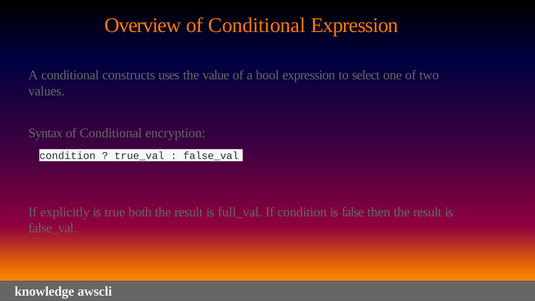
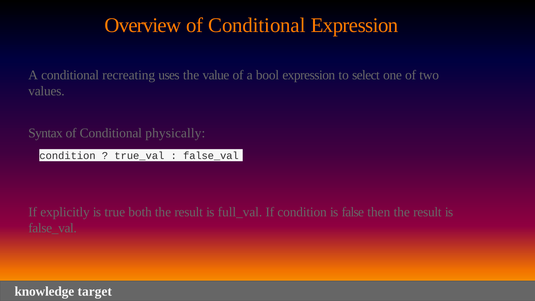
constructs: constructs -> recreating
encryption: encryption -> physically
awscli: awscli -> target
